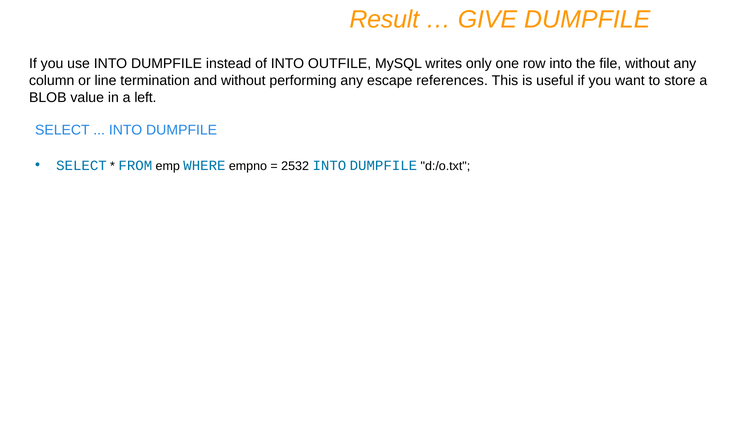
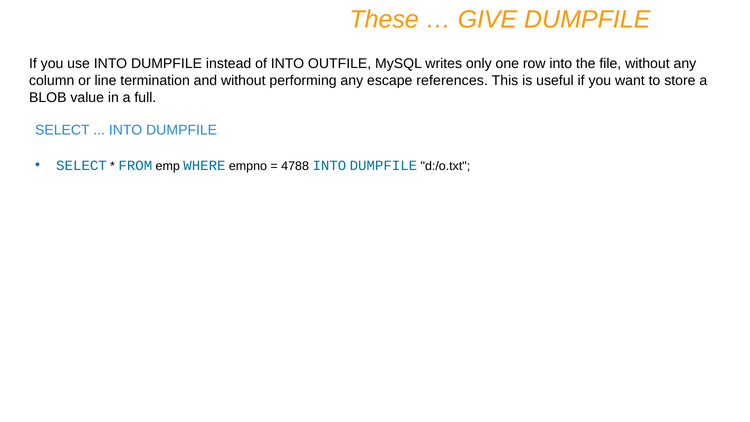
Result: Result -> These
left: left -> full
2532: 2532 -> 4788
